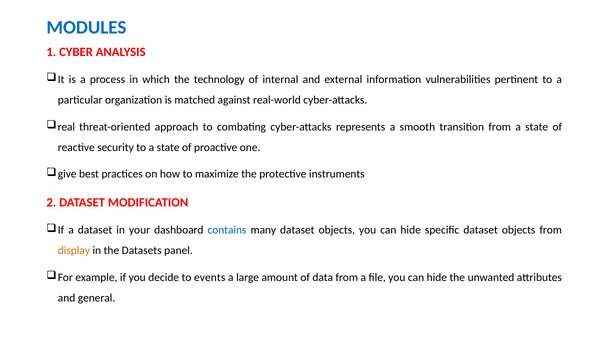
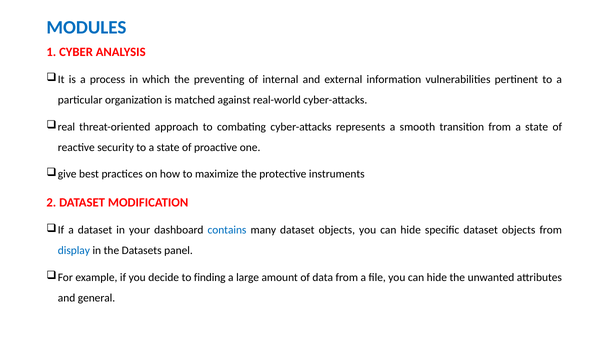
technology: technology -> preventing
display colour: orange -> blue
events: events -> finding
